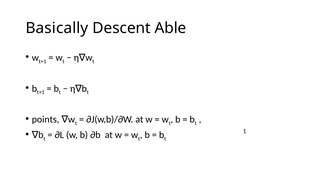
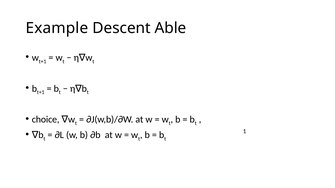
Basically: Basically -> Example
points: points -> choice
